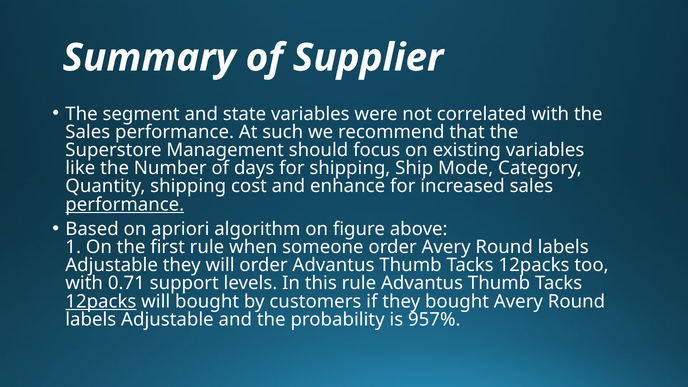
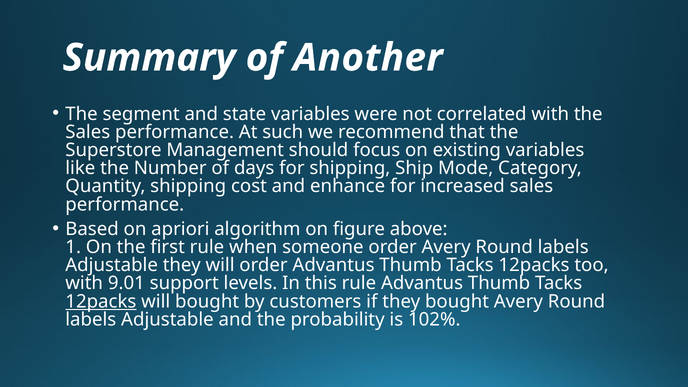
Supplier: Supplier -> Another
performance at (125, 204) underline: present -> none
0.71: 0.71 -> 9.01
957%: 957% -> 102%
